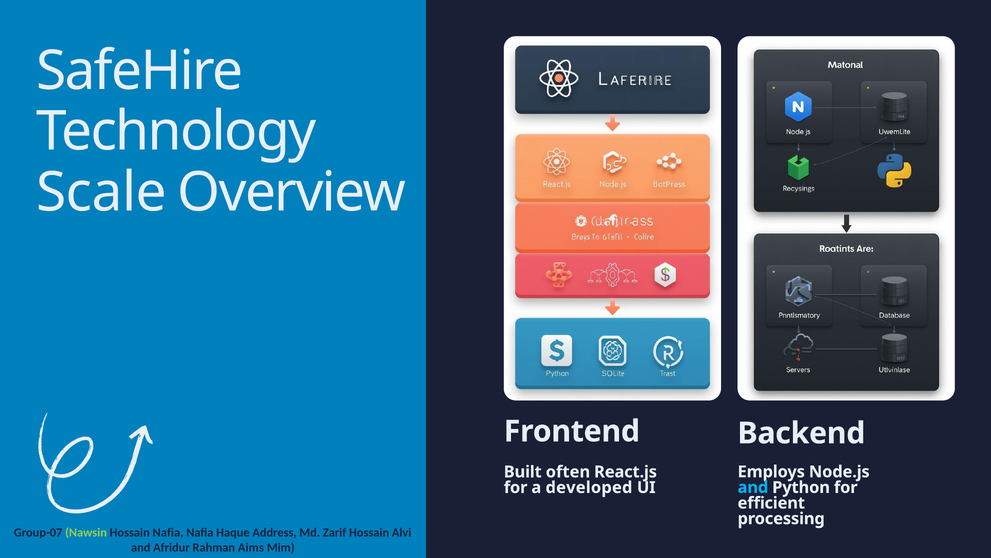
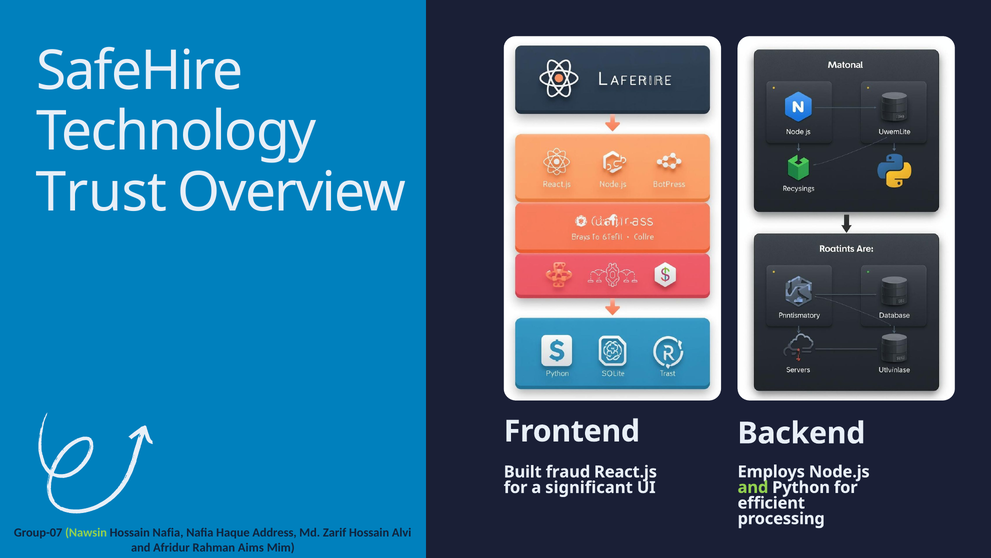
Scale: Scale -> Trust
often: often -> fraud
and at (753, 487) colour: light blue -> light green
developed: developed -> significant
